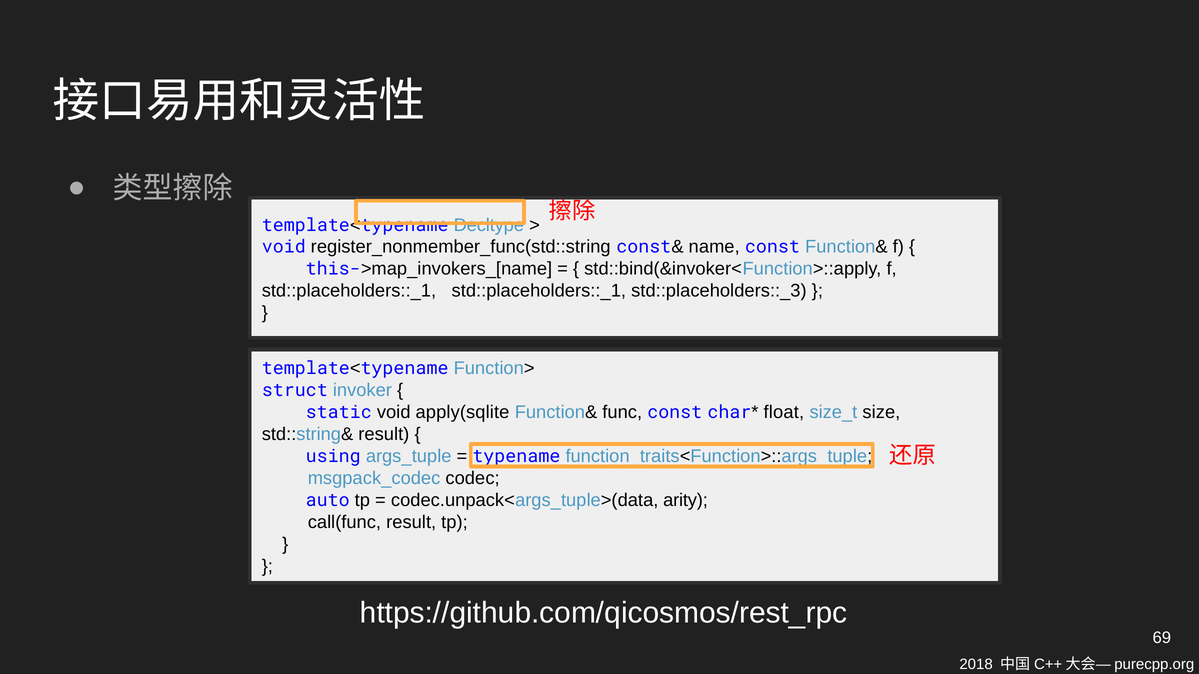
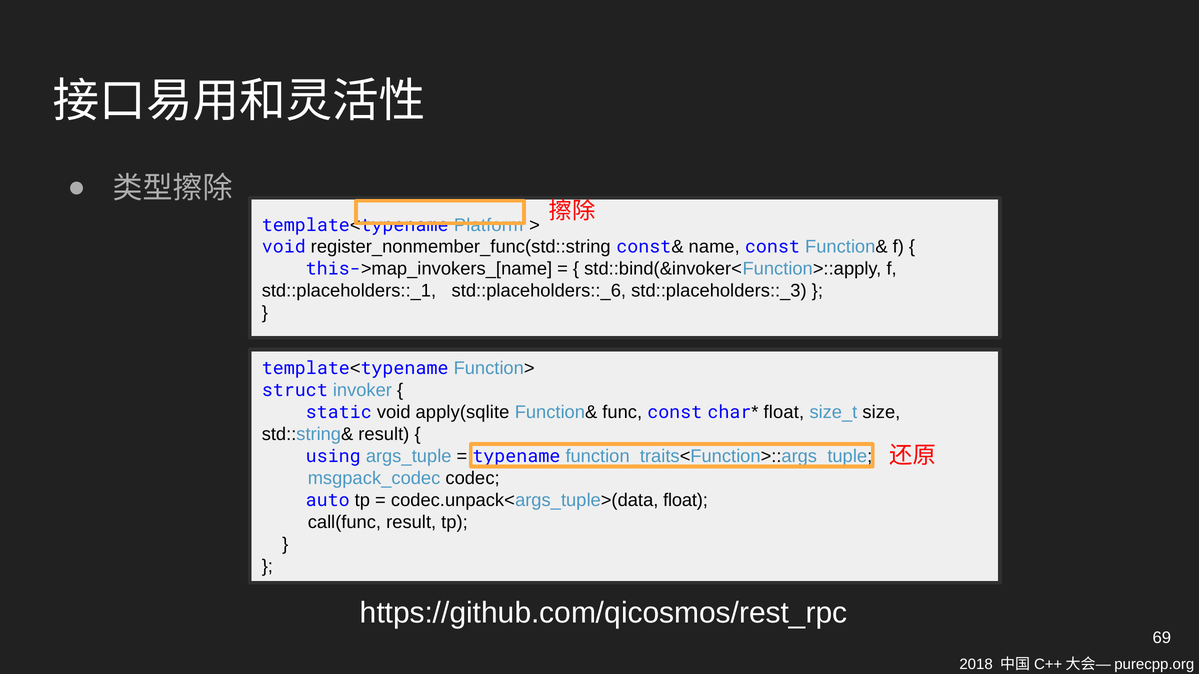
Decltype: Decltype -> Platform
std::placeholders::_1 std::placeholders::_1: std::placeholders::_1 -> std::placeholders::_6
codec.unpack<args_tuple>(data arity: arity -> float
